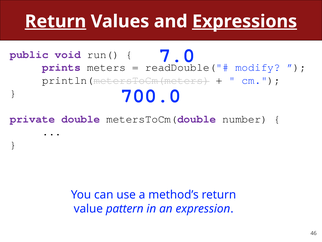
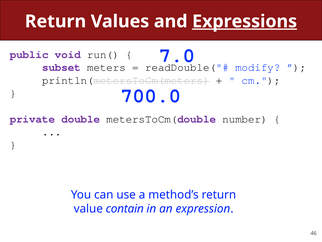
Return at (55, 21) underline: present -> none
prints: prints -> subset
pattern: pattern -> contain
